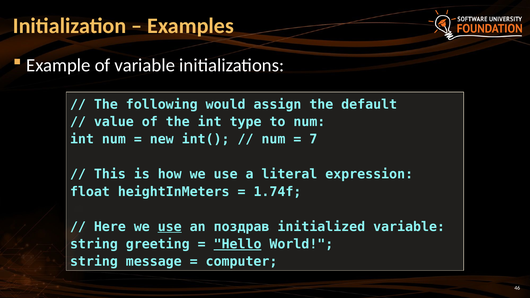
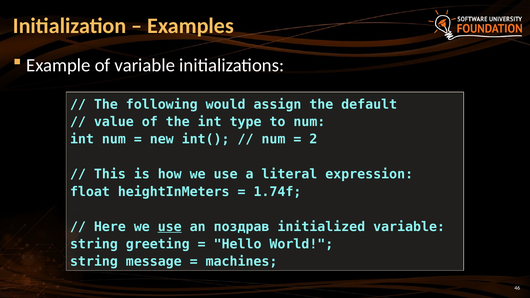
7: 7 -> 2
Hello underline: present -> none
computer: computer -> machines
